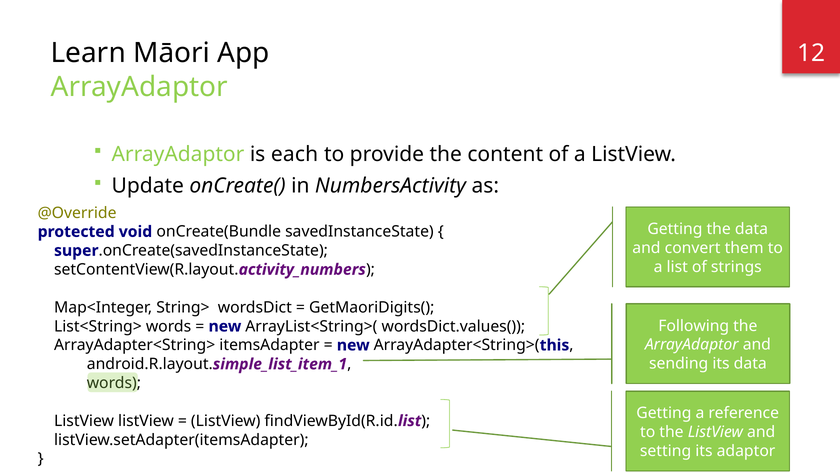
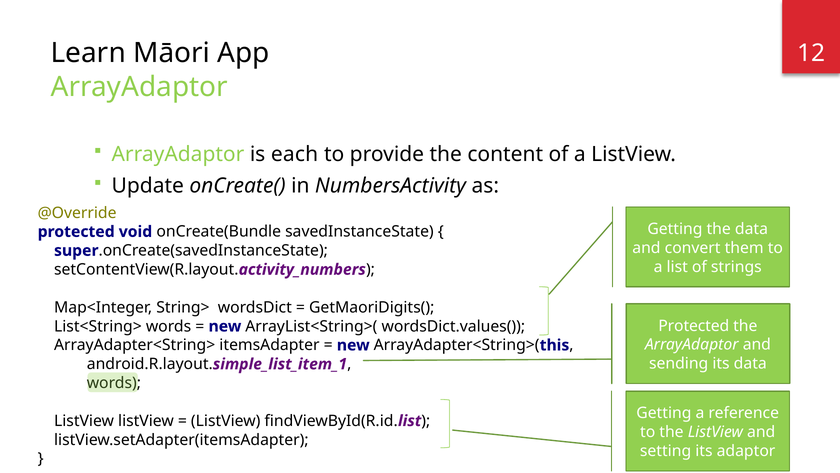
Following at (694, 325): Following -> Protected
